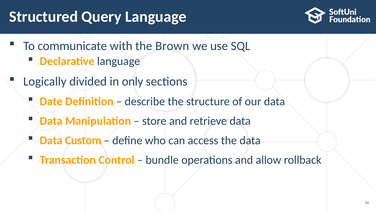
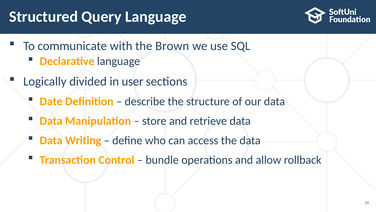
only: only -> user
Custom: Custom -> Writing
